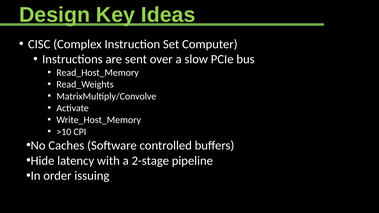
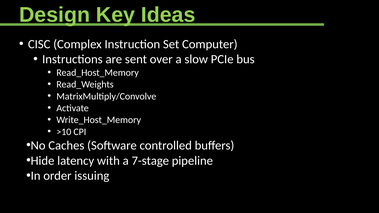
2-stage: 2-stage -> 7-stage
